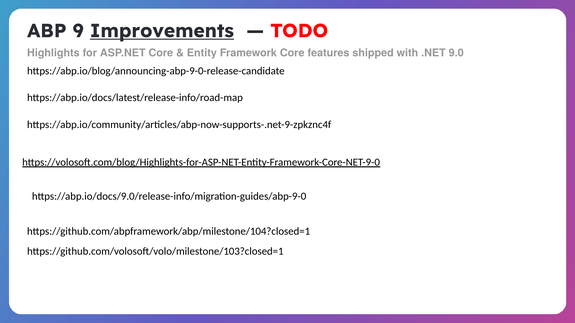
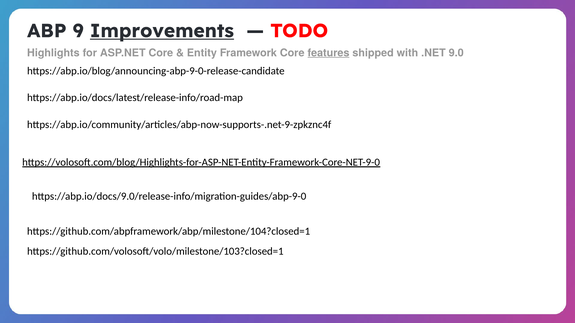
features underline: none -> present
